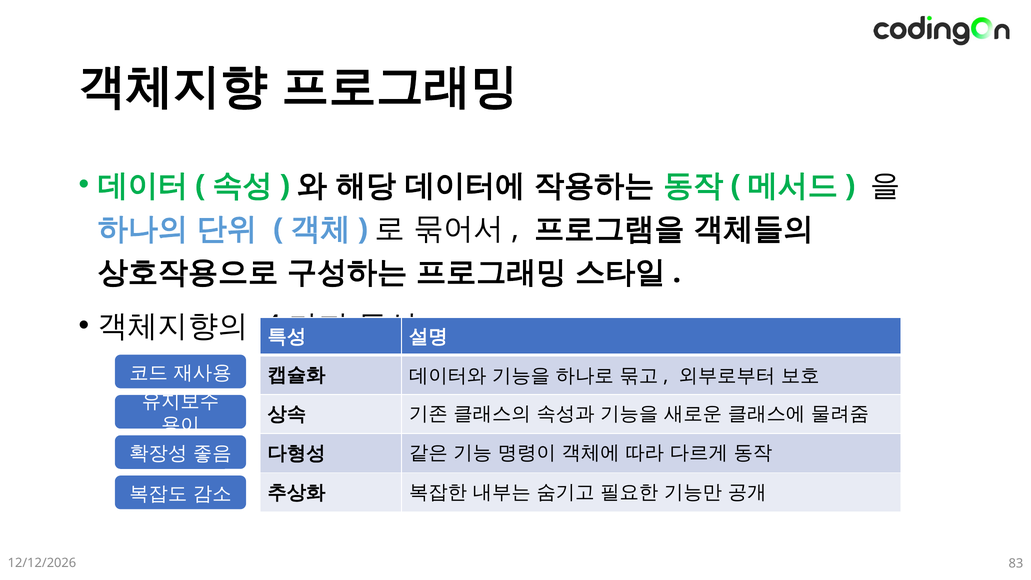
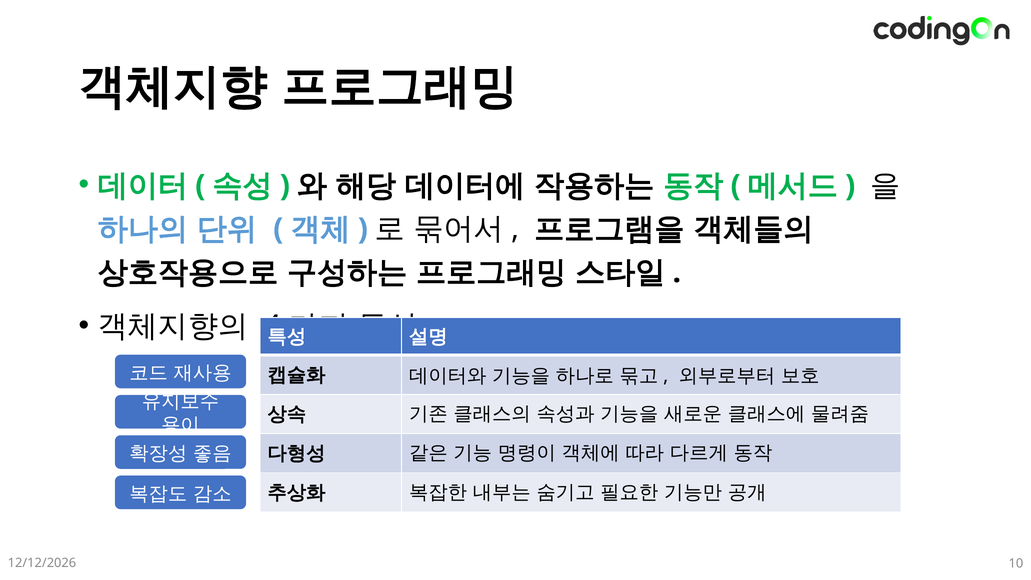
83: 83 -> 10
